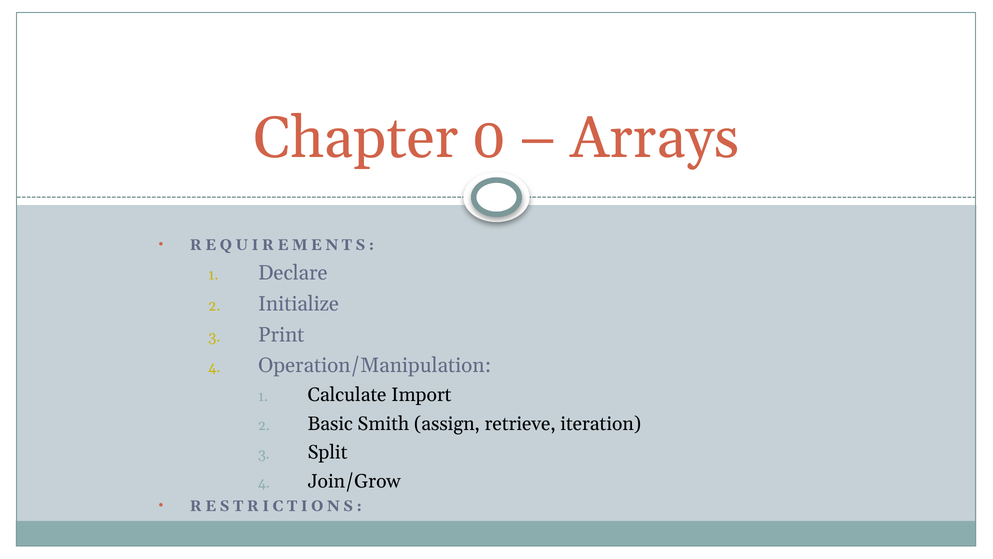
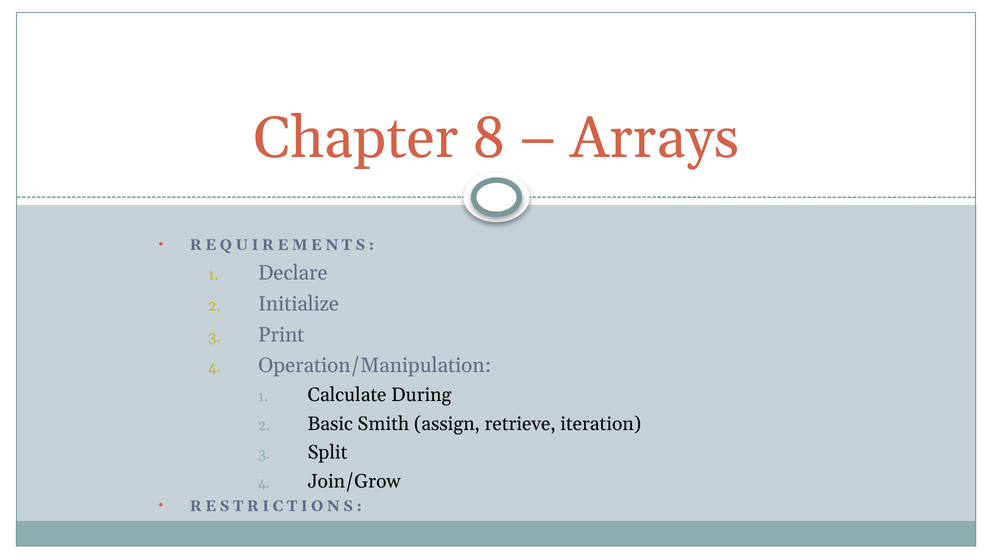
0: 0 -> 8
Import: Import -> During
